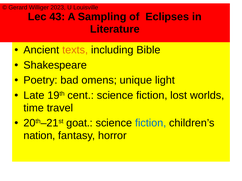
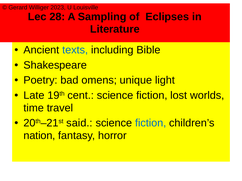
43: 43 -> 28
texts colour: orange -> blue
goat: goat -> said
